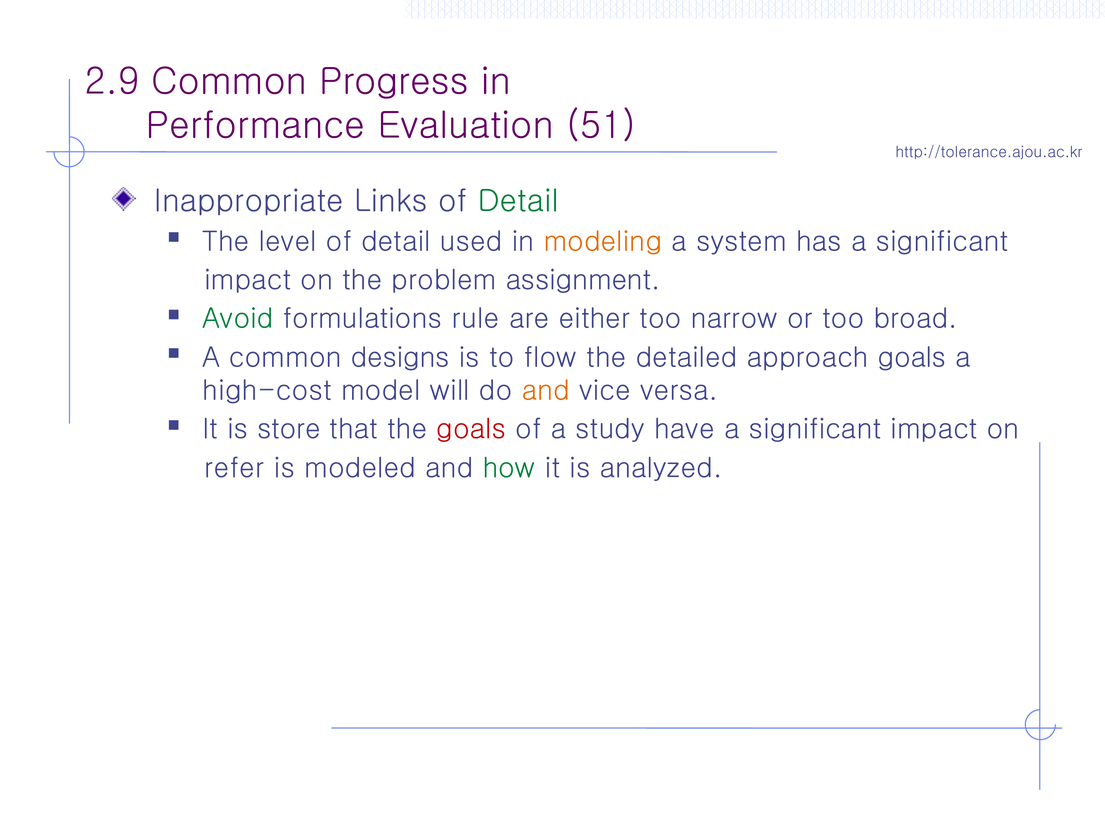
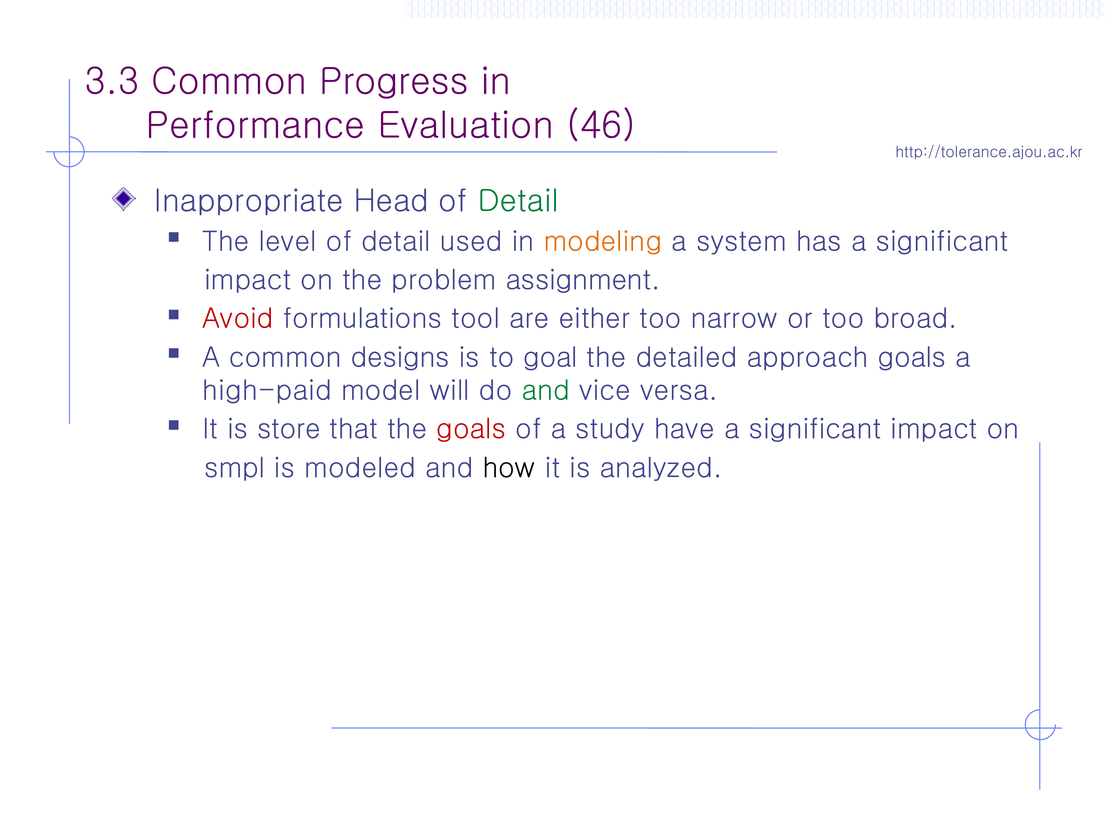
2.9: 2.9 -> 3.3
51: 51 -> 46
Links: Links -> Head
Avoid colour: green -> red
rule: rule -> tool
flow: flow -> goal
high-cost: high-cost -> high-paid
and at (546, 391) colour: orange -> green
refer: refer -> smpl
how colour: green -> black
